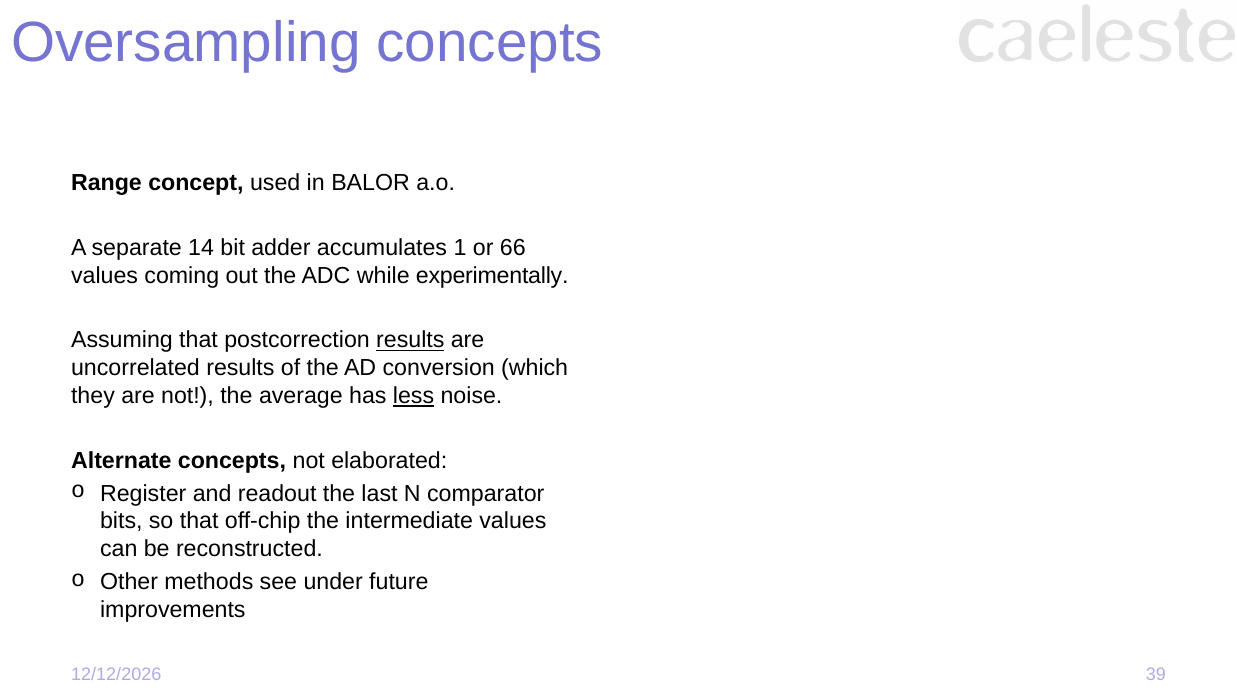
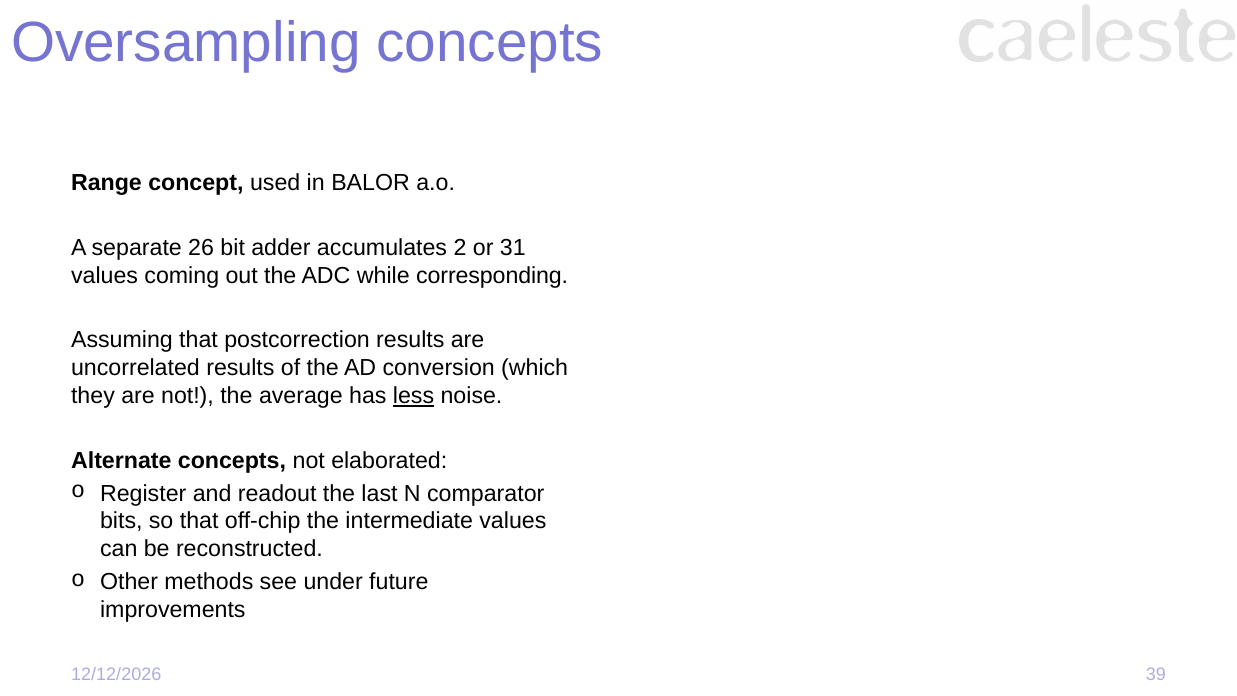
14: 14 -> 26
1: 1 -> 2
66: 66 -> 31
experimentally: experimentally -> corresponding
results at (410, 340) underline: present -> none
